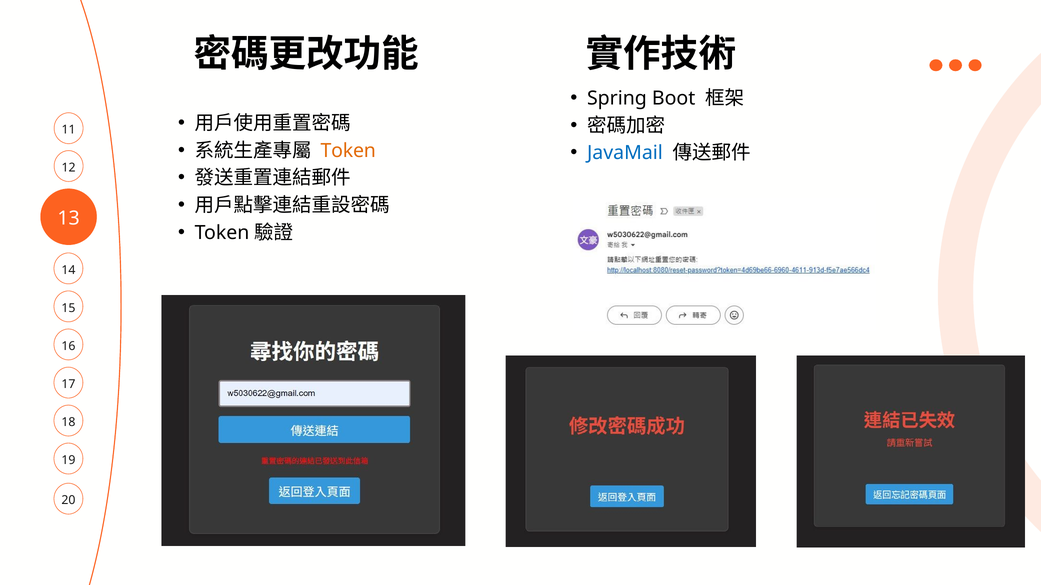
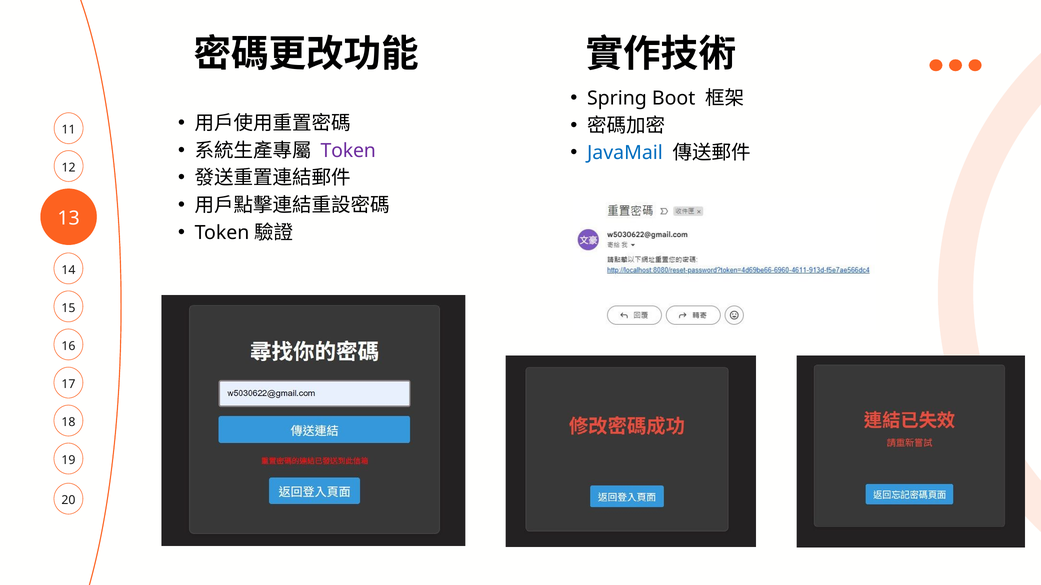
Token at (348, 151) colour: orange -> purple
